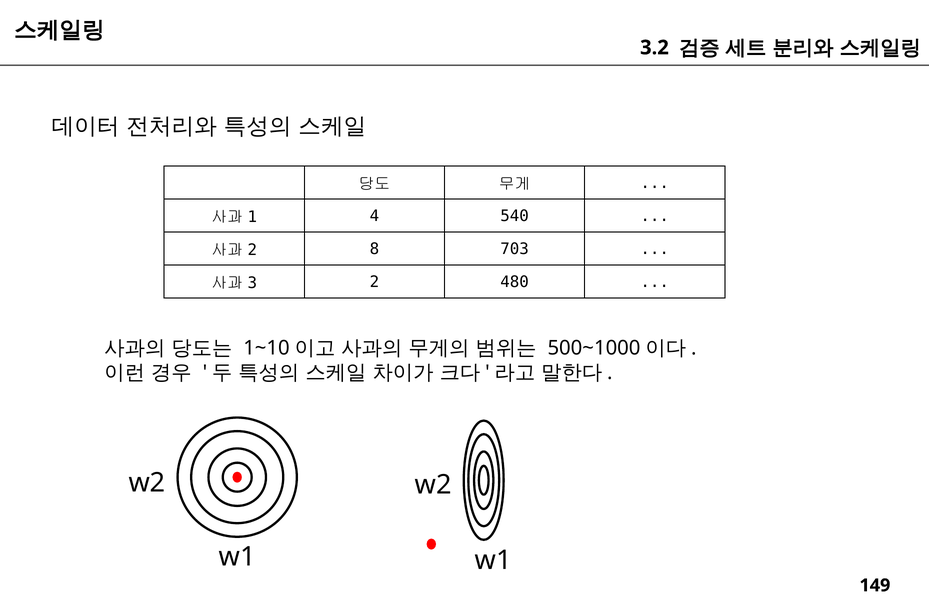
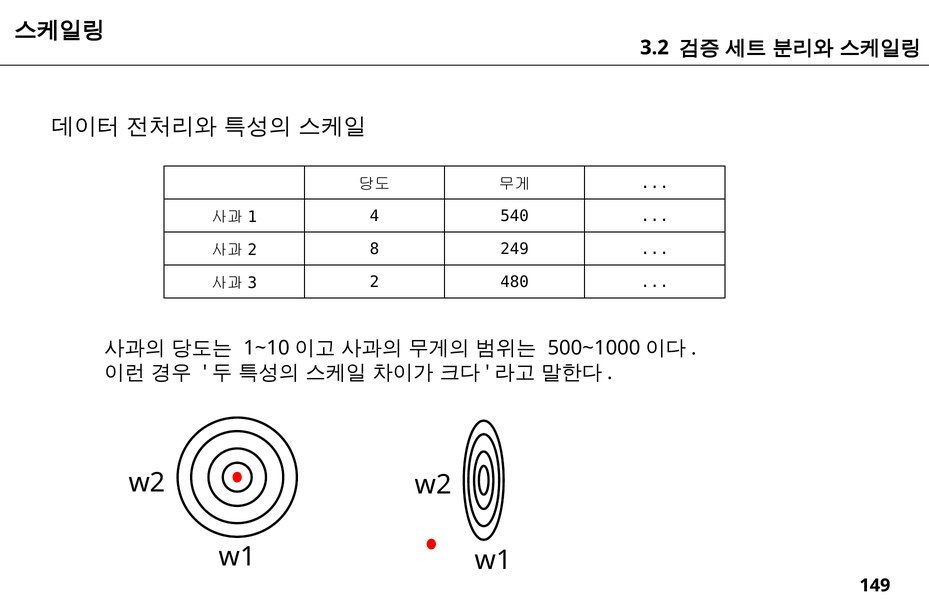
703: 703 -> 249
